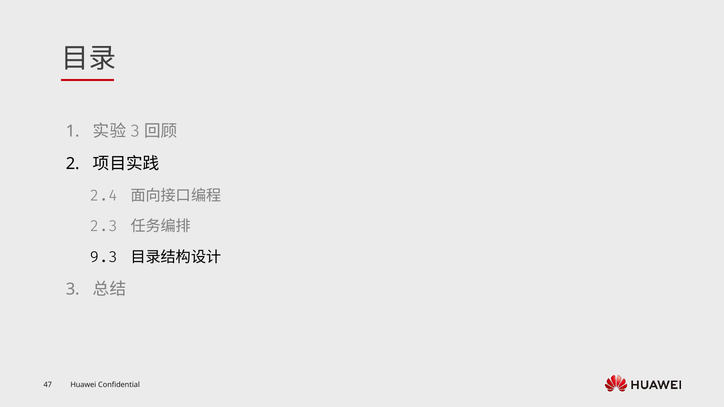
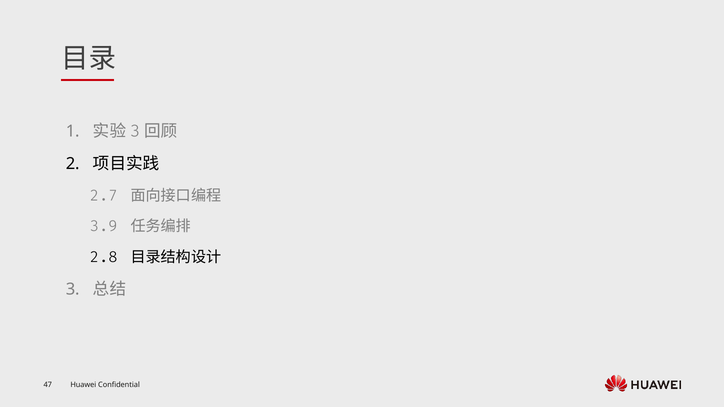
2.4: 2.4 -> 2.7
2.3: 2.3 -> 3.9
9.3: 9.3 -> 2.8
